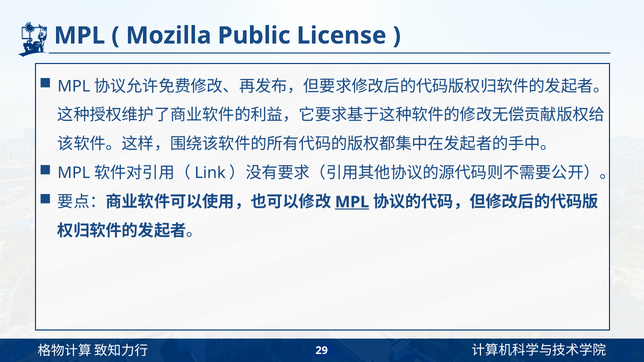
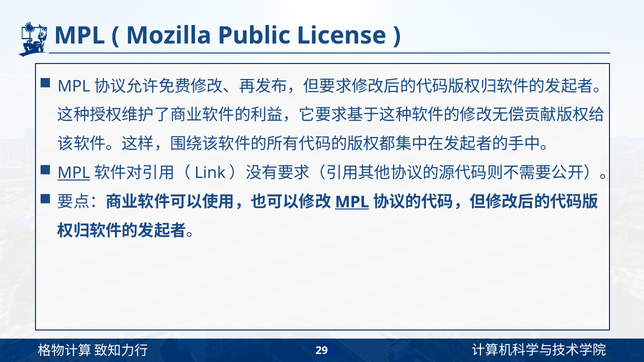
MPL at (74, 173) underline: none -> present
